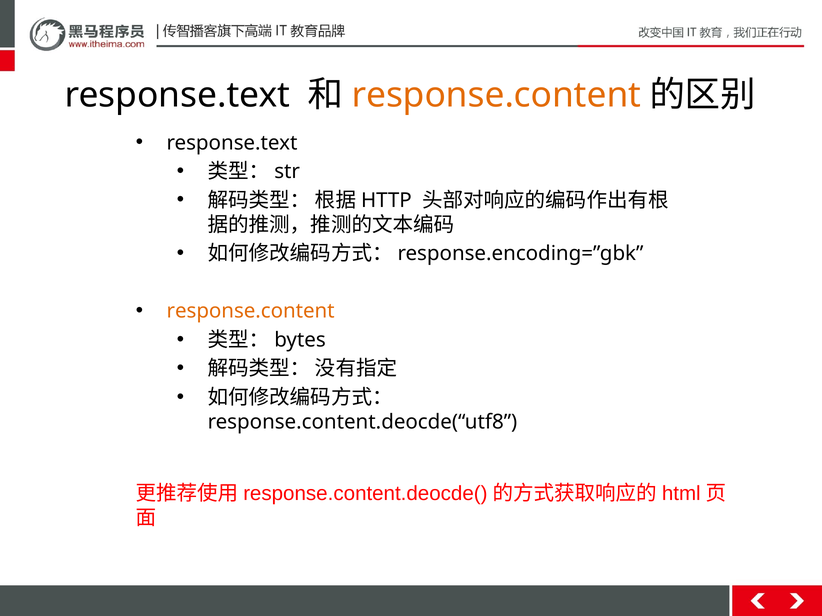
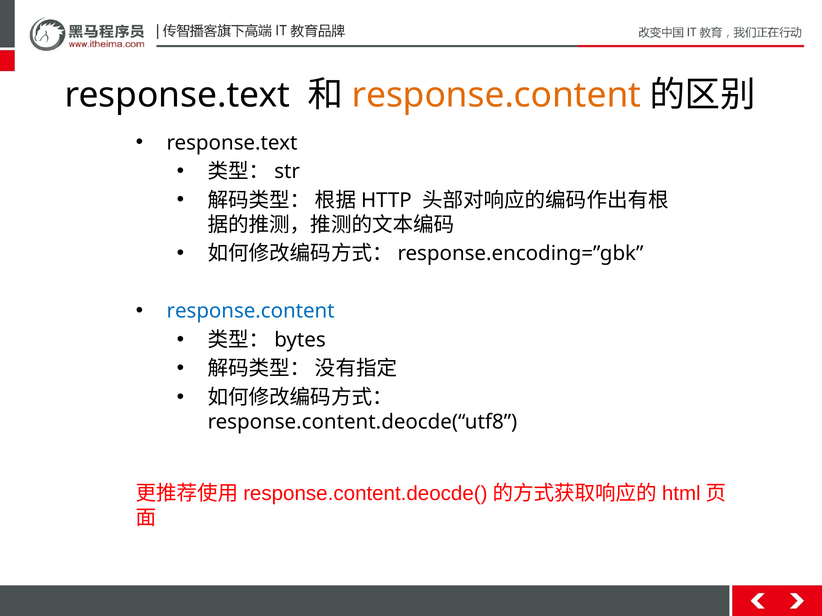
response.content at (251, 311) colour: orange -> blue
